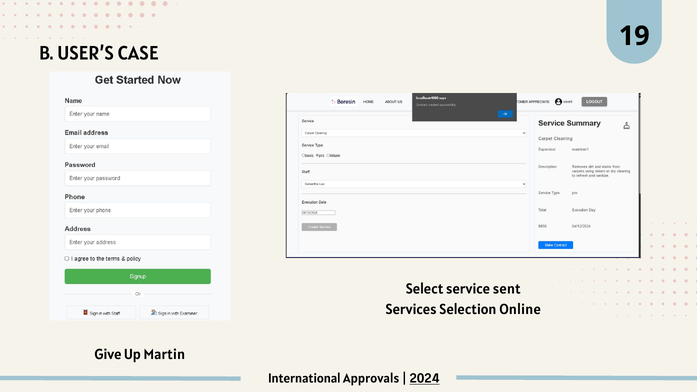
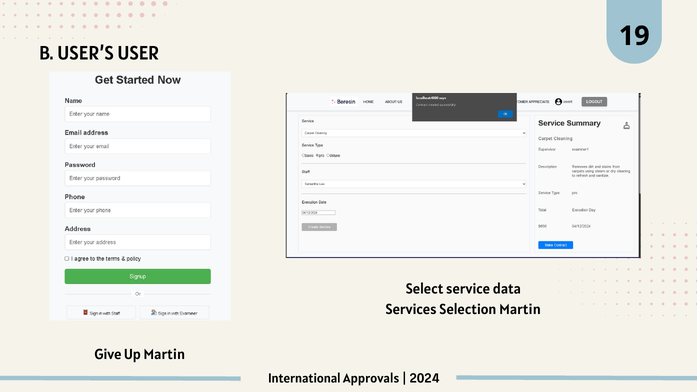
CASE: CASE -> USER
sent: sent -> data
Selection Online: Online -> Martin
2024 underline: present -> none
